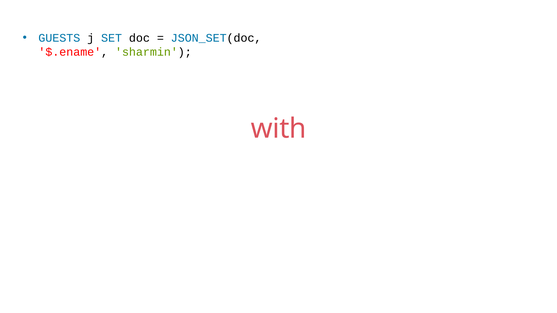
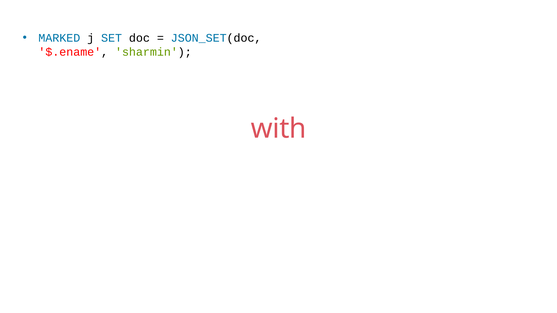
GUESTS: GUESTS -> MARKED
